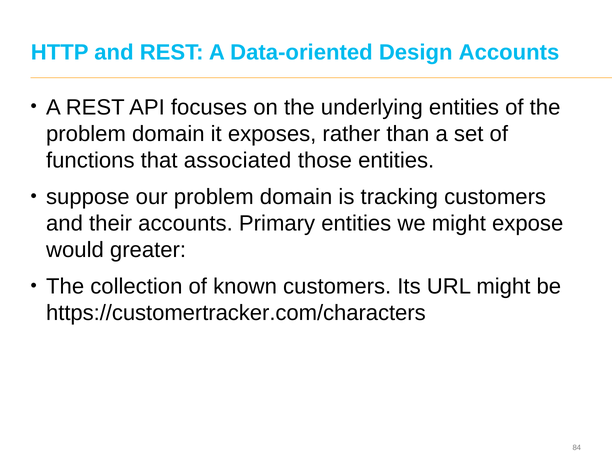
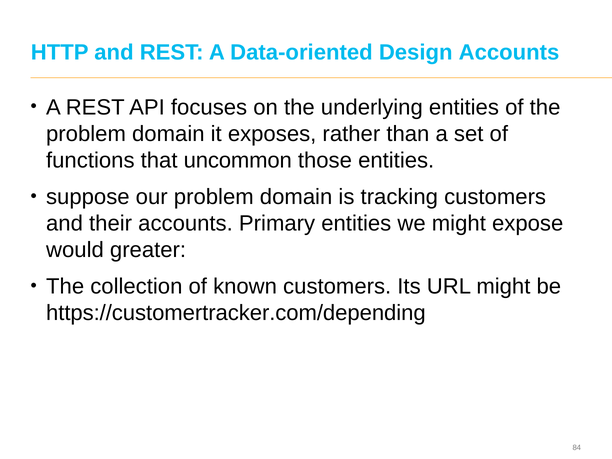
associated: associated -> uncommon
https://customertracker.com/characters: https://customertracker.com/characters -> https://customertracker.com/depending
